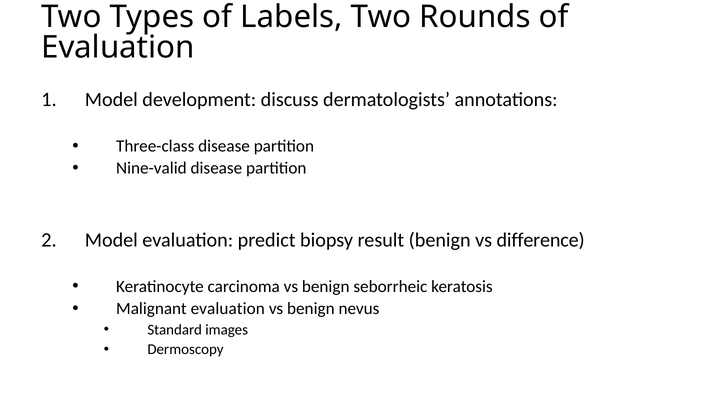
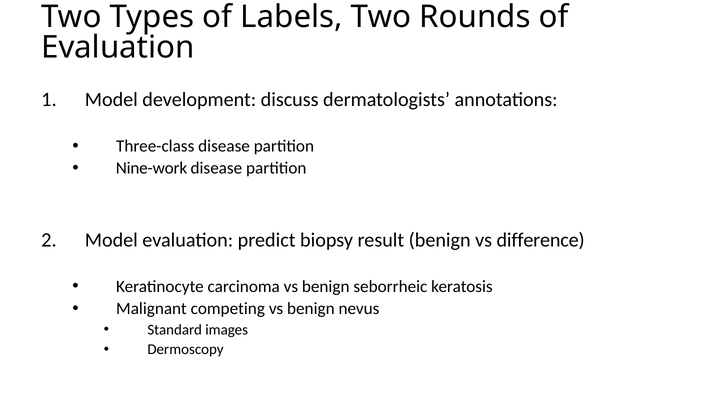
Nine-valid: Nine-valid -> Nine-work
Malignant evaluation: evaluation -> competing
